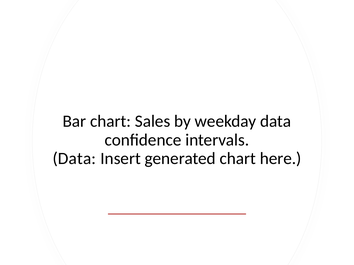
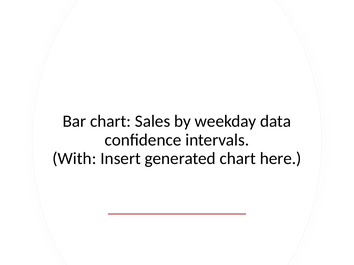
Data at (74, 159): Data -> With
